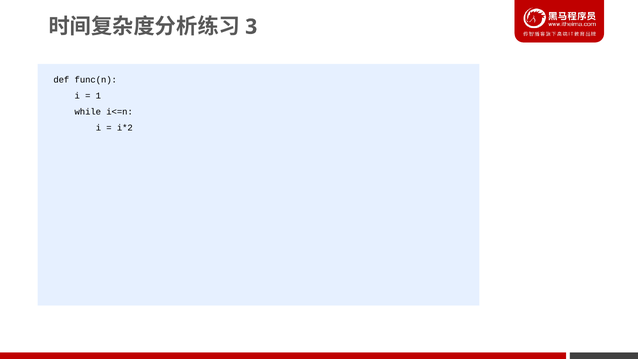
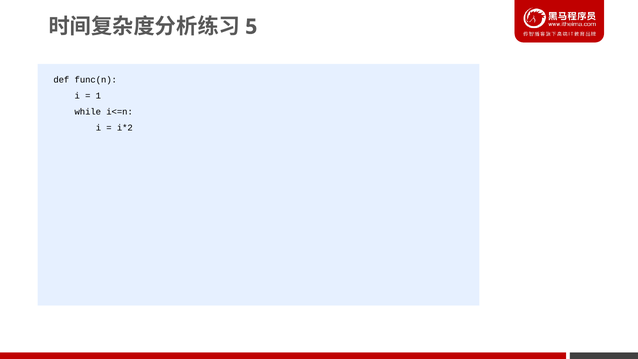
3: 3 -> 5
